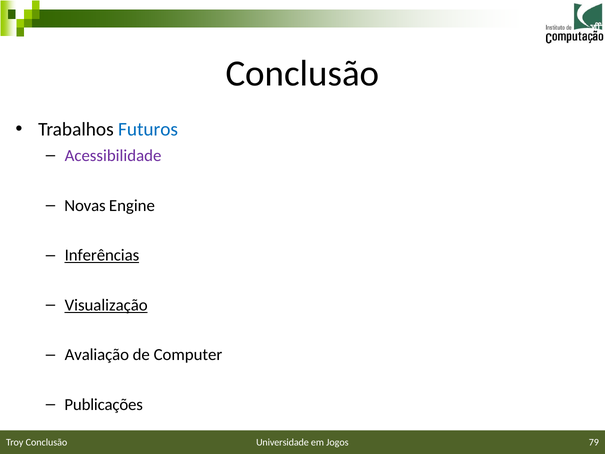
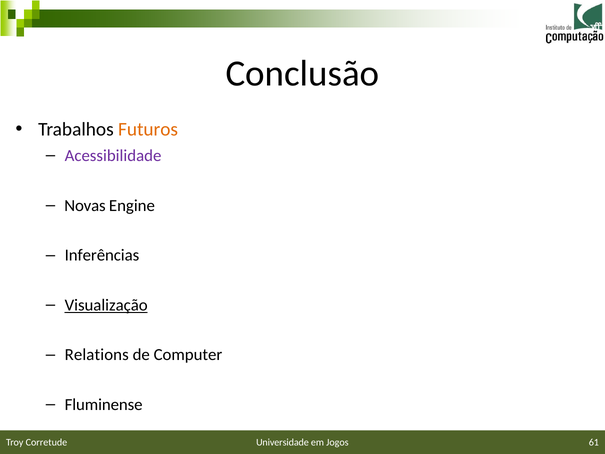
Futuros colour: blue -> orange
Inferências underline: present -> none
Avaliação: Avaliação -> Relations
Publicações: Publicações -> Fluminense
79: 79 -> 61
Troy Conclusão: Conclusão -> Corretude
